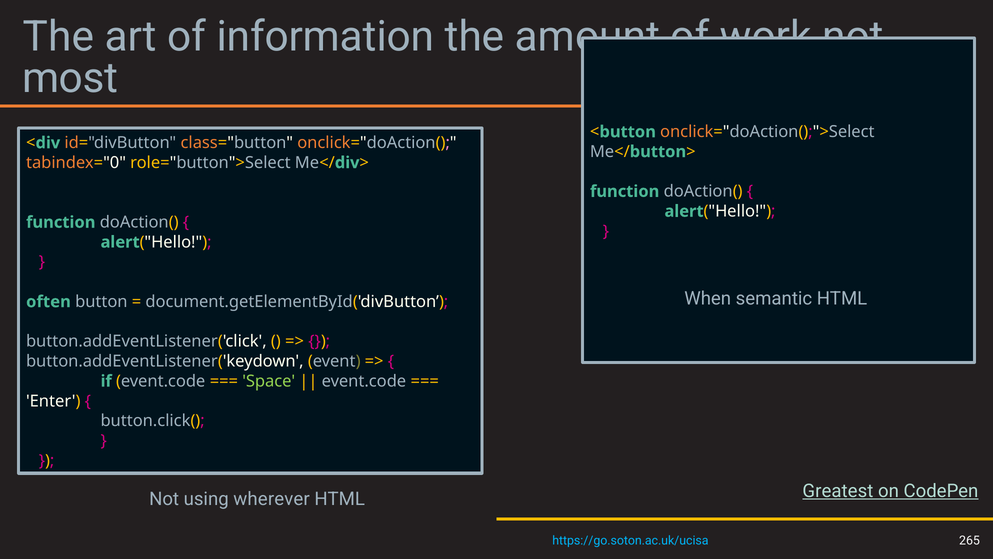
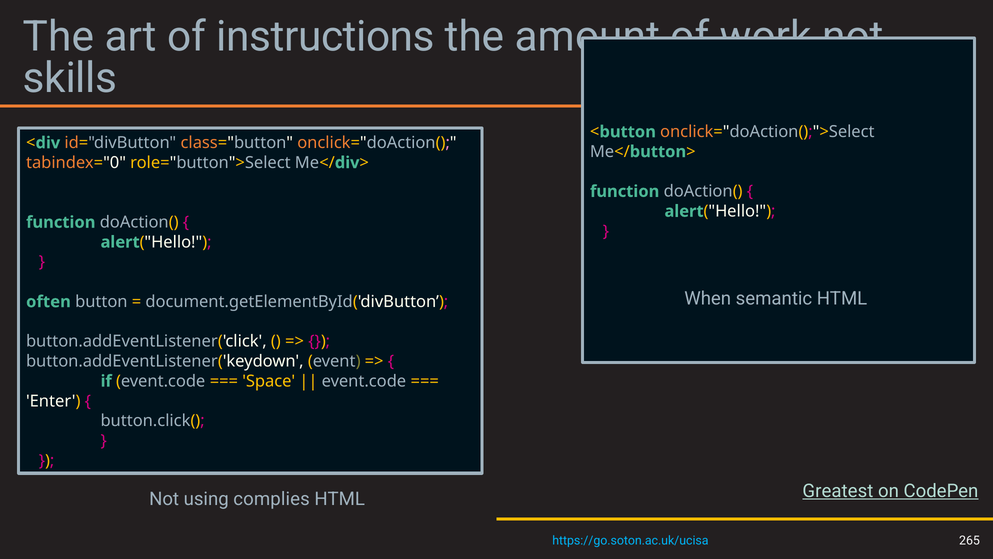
information: information -> instructions
most: most -> skills
Space colour: light green -> yellow
wherever: wherever -> complies
